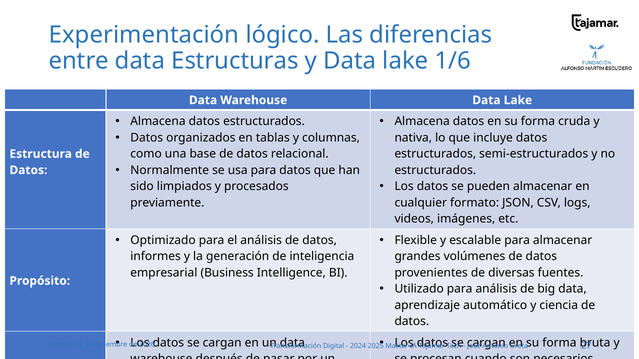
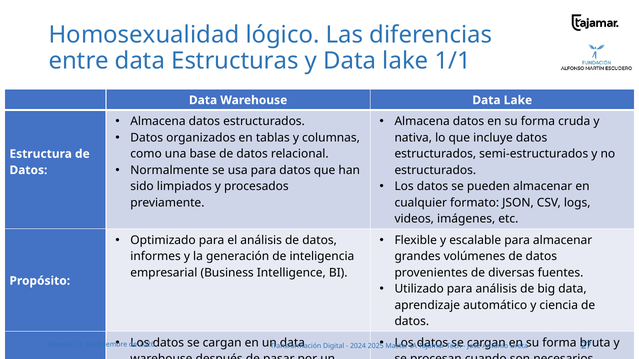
Experimentación: Experimentación -> Homosexualidad
1/6: 1/6 -> 1/1
